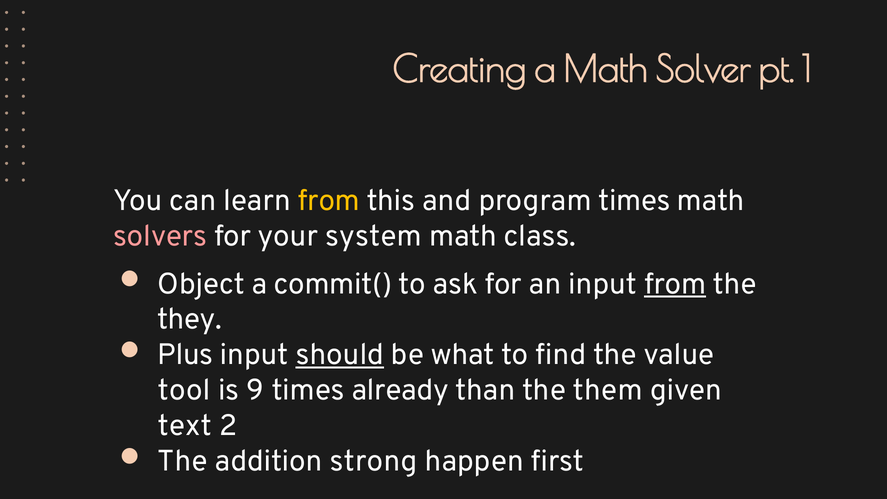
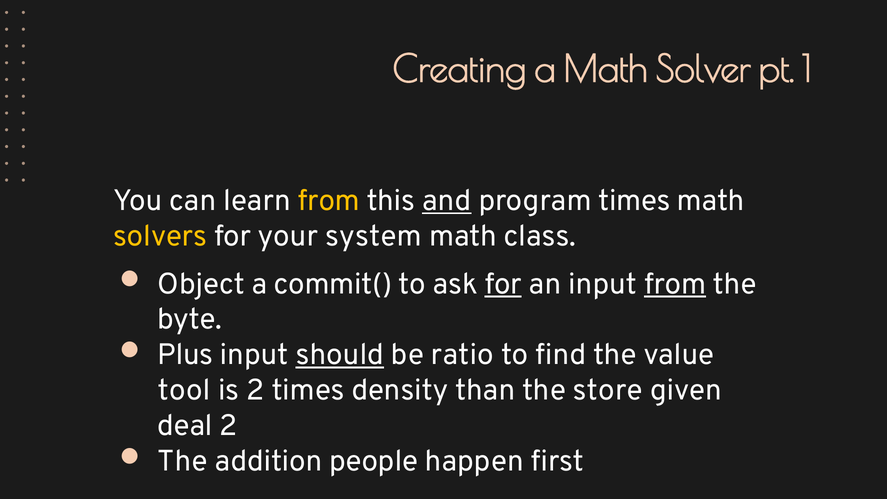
and underline: none -> present
solvers colour: pink -> yellow
for at (503, 284) underline: none -> present
they: they -> byte
what: what -> ratio
is 9: 9 -> 2
already: already -> density
them: them -> store
text: text -> deal
strong: strong -> people
